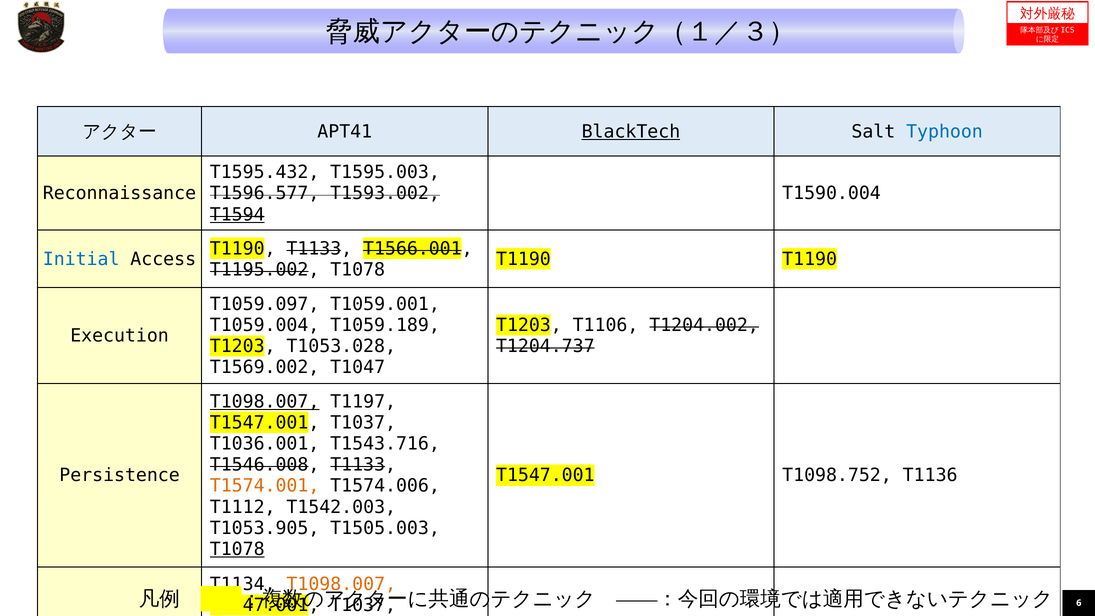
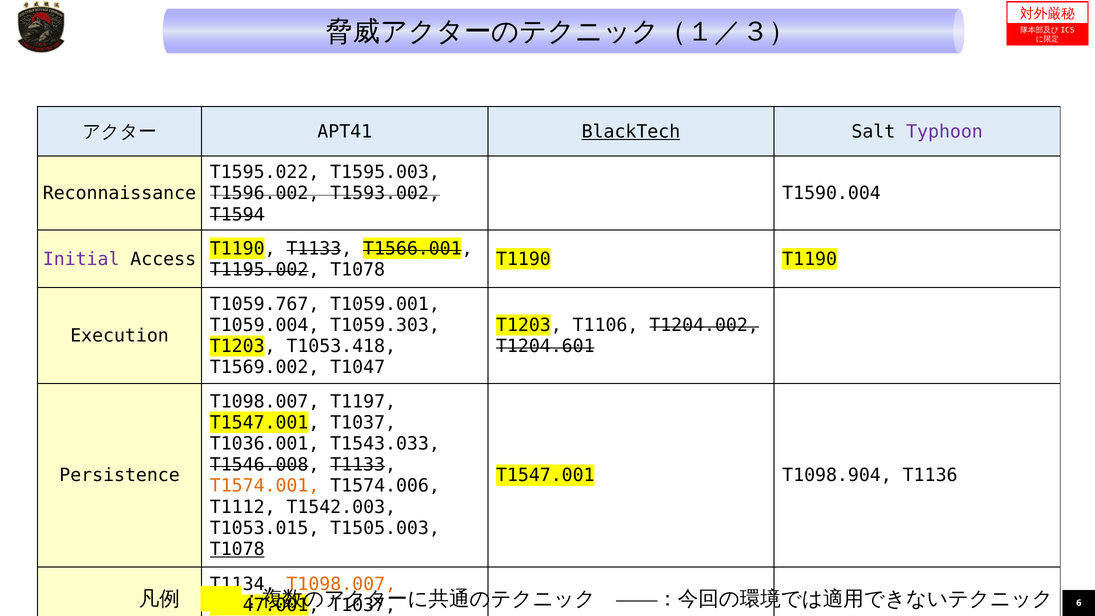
Typhoon colour: blue -> purple
T1595.432: T1595.432 -> T1595.022
T1596.577: T1596.577 -> T1596.002
T1594 underline: present -> none
Initial colour: blue -> purple
T1059.097: T1059.097 -> T1059.767
T1059.189: T1059.189 -> T1059.303
T1053.028: T1053.028 -> T1053.418
T1204.737: T1204.737 -> T1204.601
T1098.007 at (265, 402) underline: present -> none
T1543.716: T1543.716 -> T1543.033
T1098.752: T1098.752 -> T1098.904
T1053.905: T1053.905 -> T1053.015
